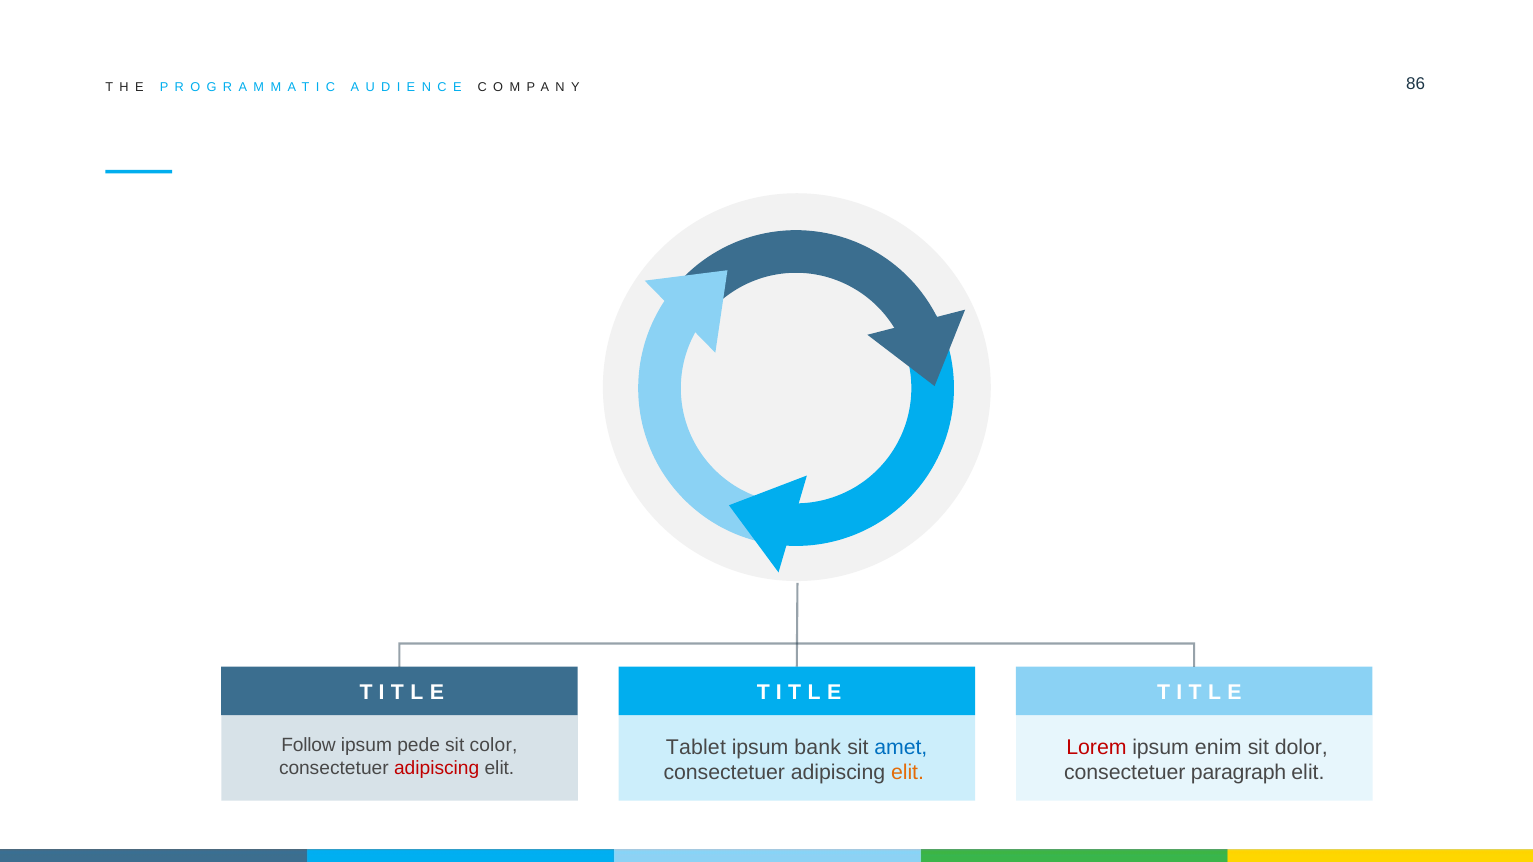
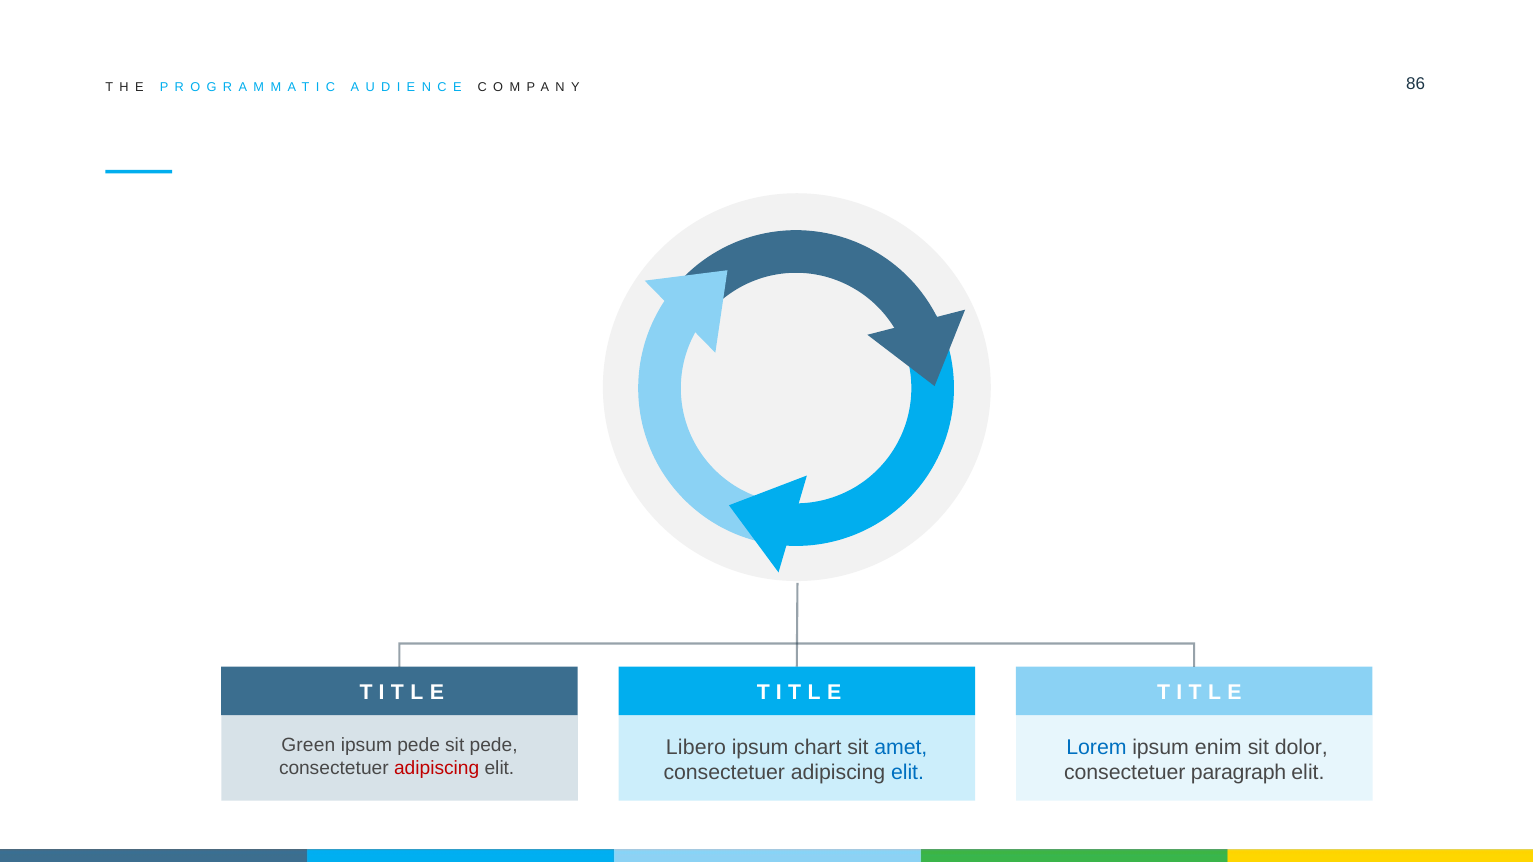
Follow: Follow -> Green
sit color: color -> pede
Tablet: Tablet -> Libero
bank: bank -> chart
Lorem colour: red -> blue
elit at (908, 773) colour: orange -> blue
